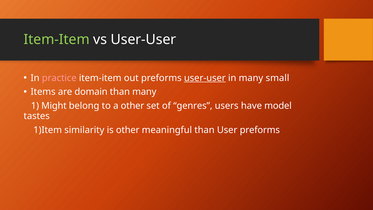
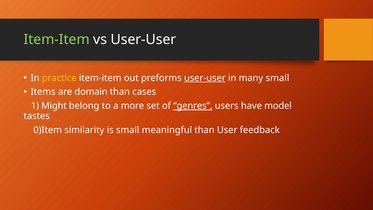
practice colour: pink -> yellow
than many: many -> cases
a other: other -> more
genres underline: none -> present
1)Item: 1)Item -> 0)Item
is other: other -> small
User preforms: preforms -> feedback
